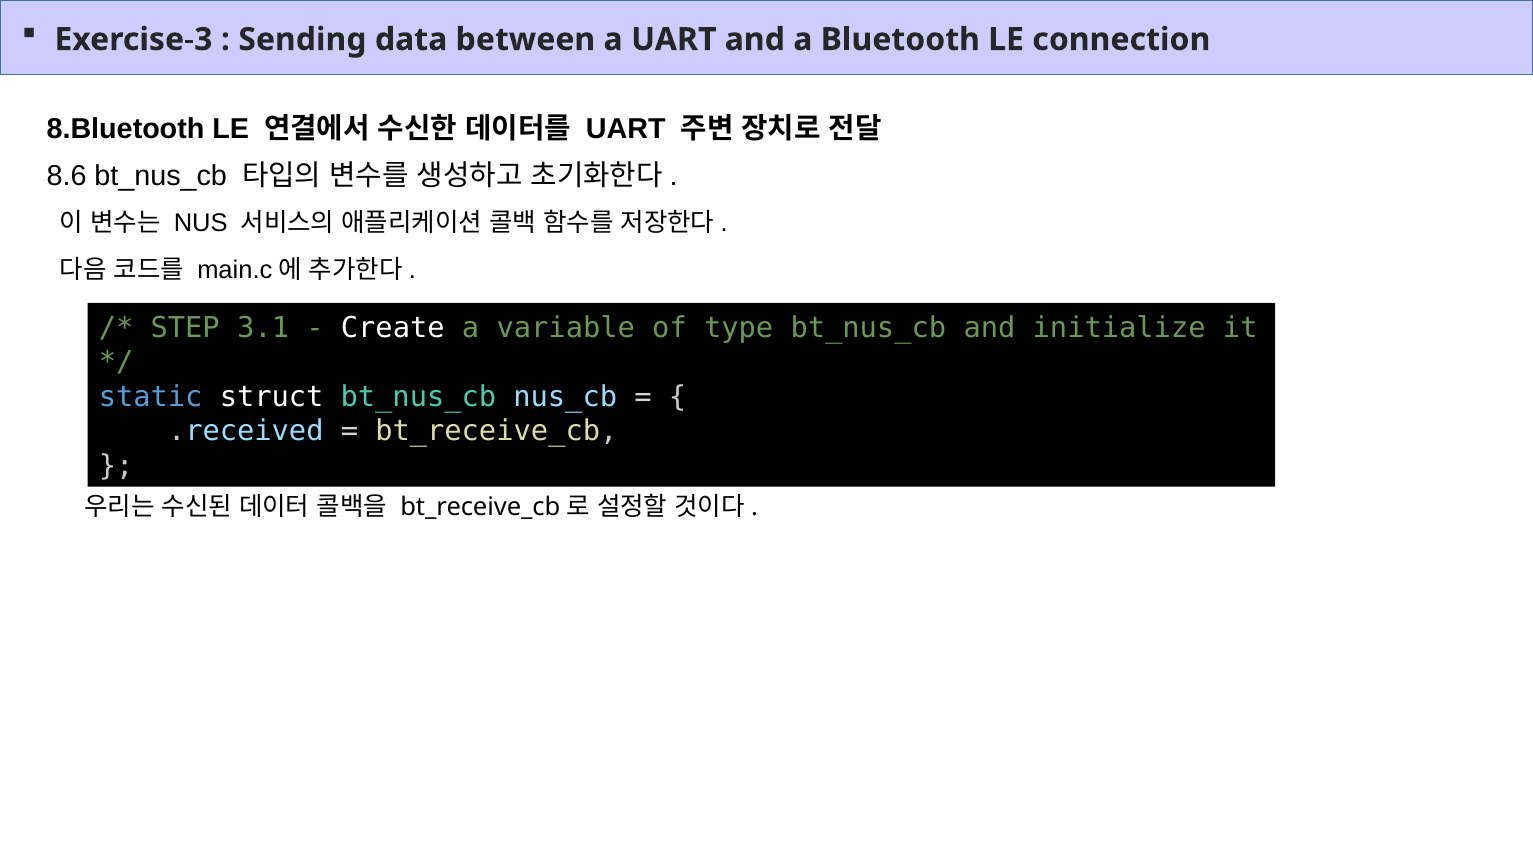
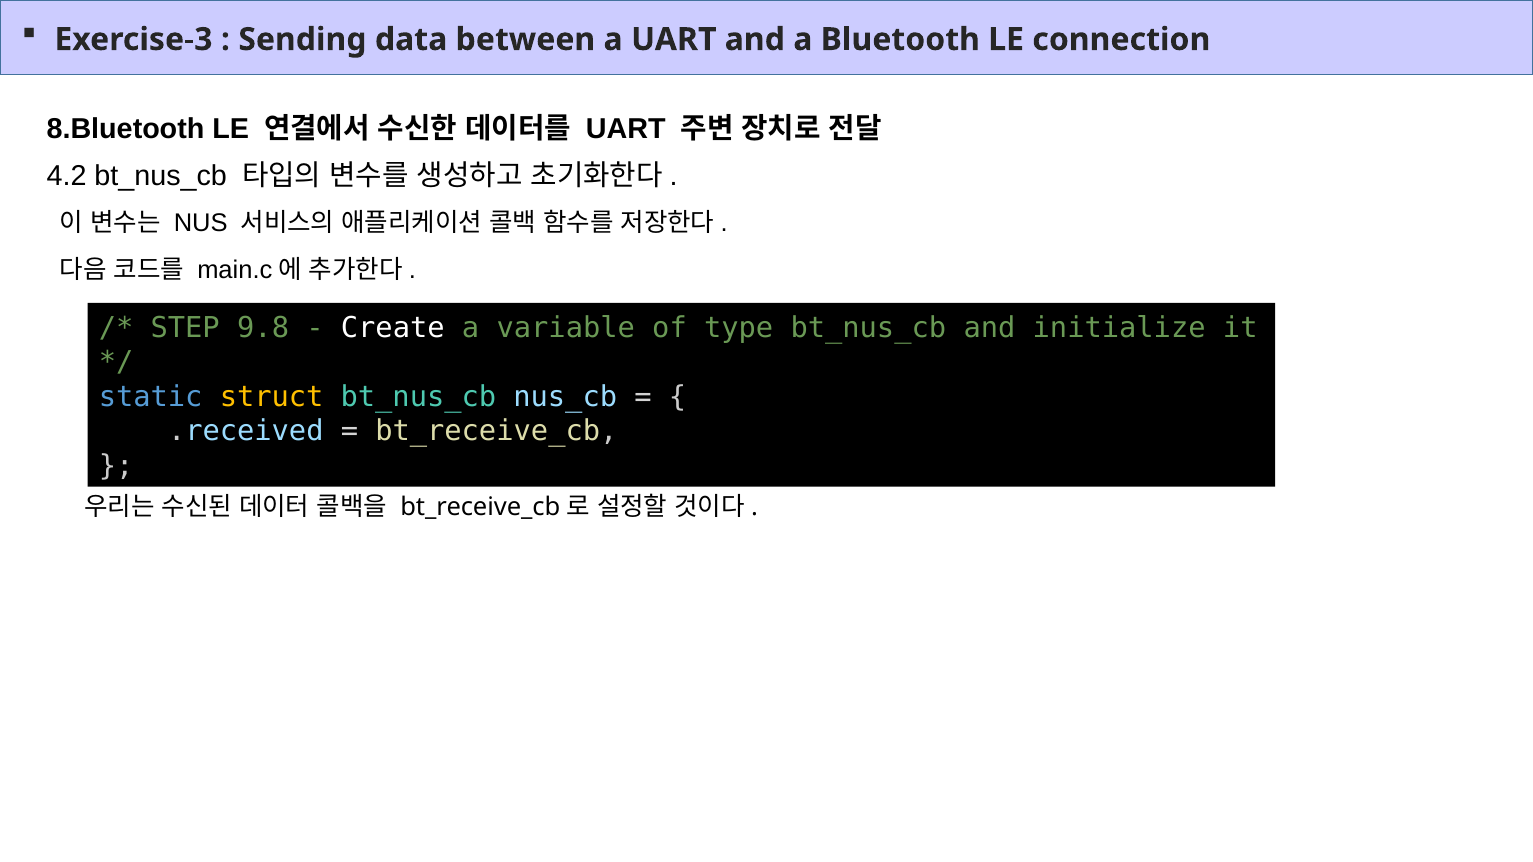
8.6: 8.6 -> 4.2
3.1: 3.1 -> 9.8
struct colour: white -> yellow
